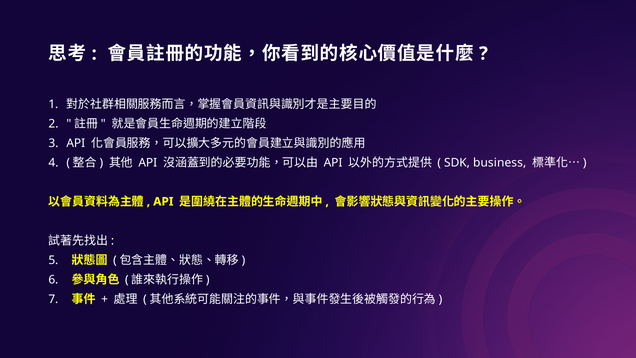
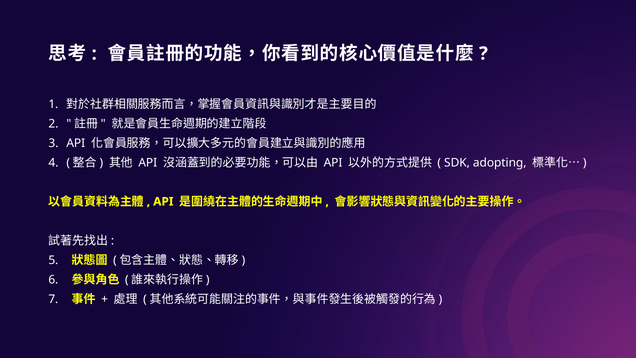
business: business -> adopting
